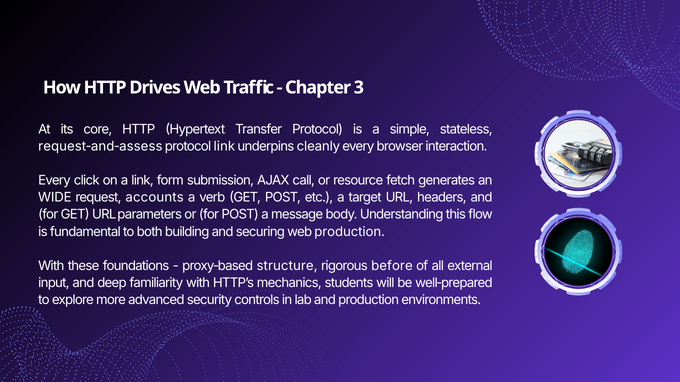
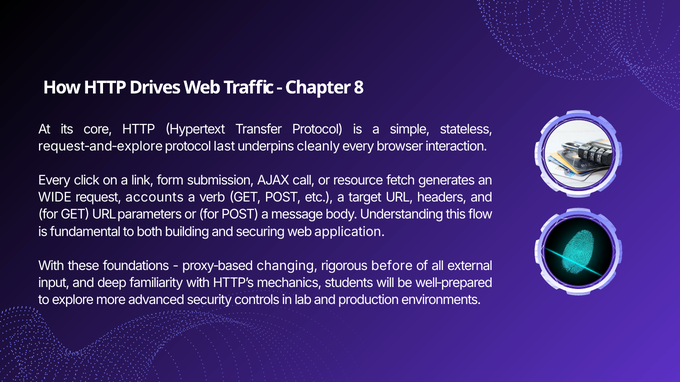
3: 3 -> 8
request‑and‑assess: request‑and‑assess -> request‑and‑explore
protocol link: link -> last
web production: production -> application
structure: structure -> changing
